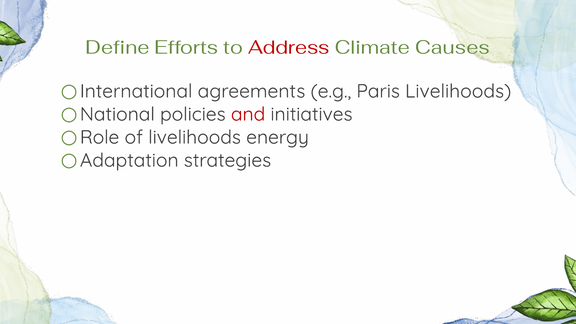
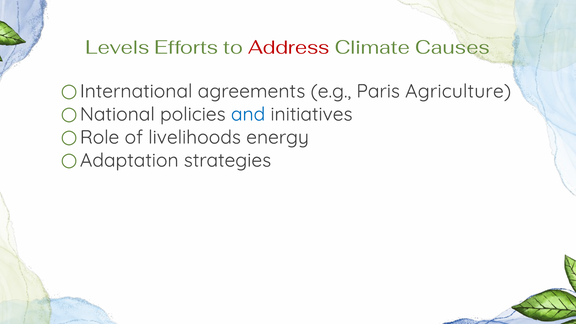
Define: Define -> Levels
Paris Livelihoods: Livelihoods -> Agriculture
and colour: red -> blue
